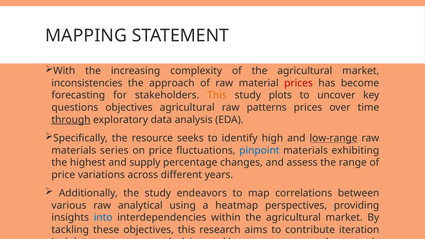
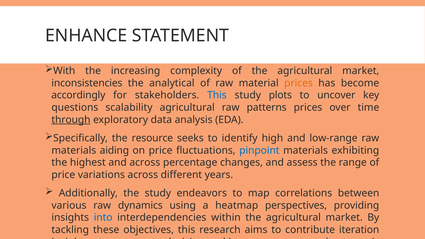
MAPPING: MAPPING -> ENHANCE
approach: approach -> analytical
prices at (299, 83) colour: red -> orange
forecasting: forecasting -> accordingly
This at (217, 95) colour: orange -> blue
questions objectives: objectives -> scalability
low-range underline: present -> none
series: series -> aiding
and supply: supply -> across
analytical: analytical -> dynamics
